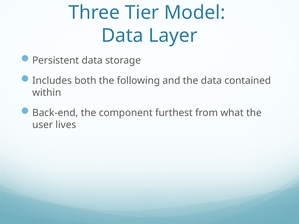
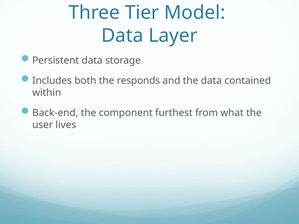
following: following -> responds
